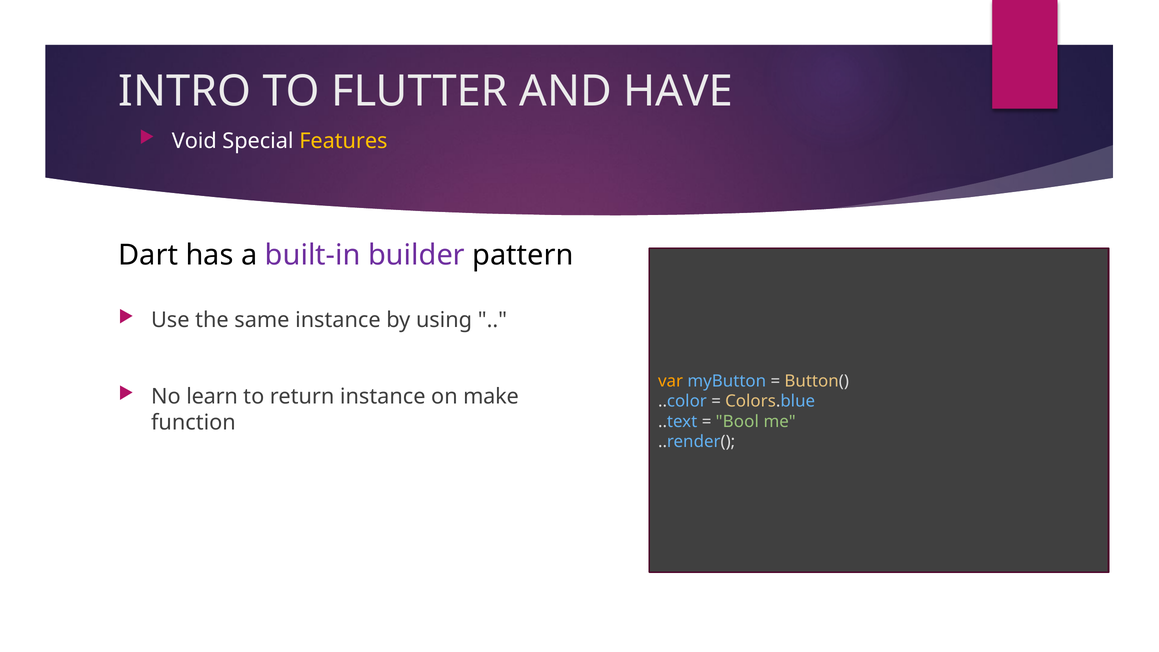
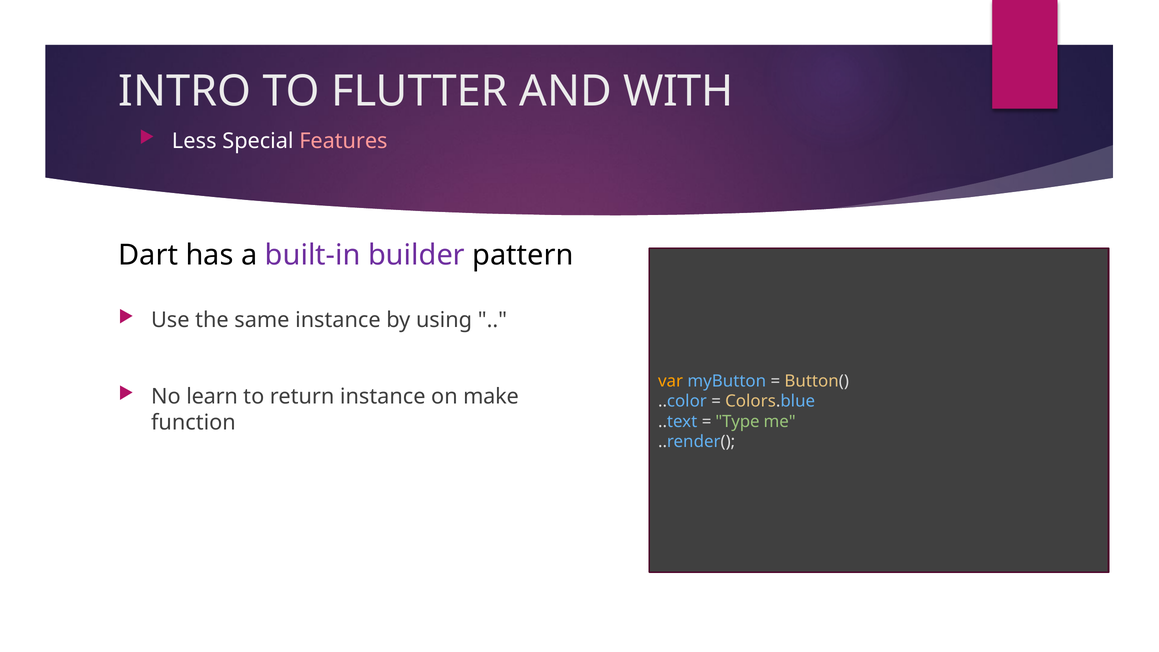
HAVE: HAVE -> WITH
Void: Void -> Less
Features colour: yellow -> pink
Bool: Bool -> Type
